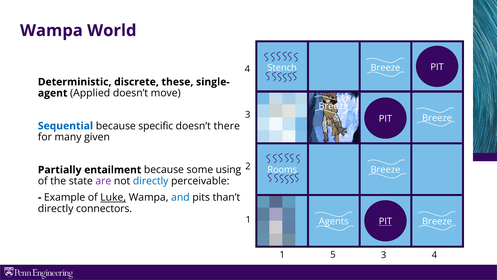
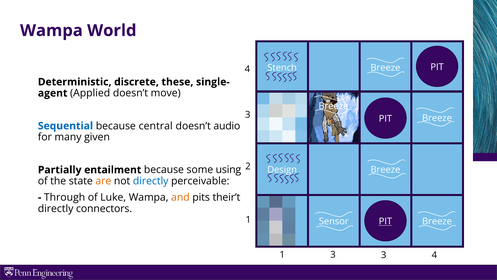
specific: specific -> central
there: there -> audio
Rooms: Rooms -> Design
are colour: purple -> orange
Example: Example -> Through
Luke underline: present -> none
and colour: blue -> orange
than’t: than’t -> their’t
Agents: Agents -> Sensor
1 5: 5 -> 3
